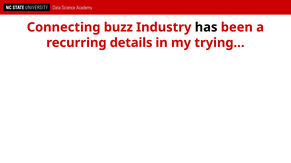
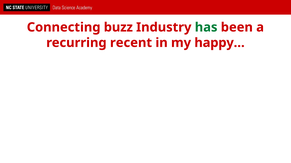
has colour: black -> green
details: details -> recent
trying…: trying… -> happy…
